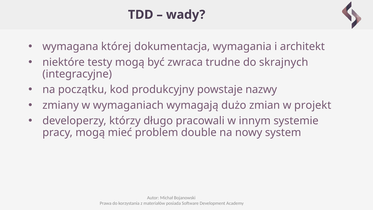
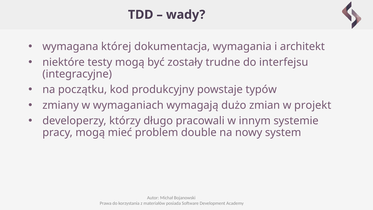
zwraca: zwraca -> zostały
skrajnych: skrajnych -> interfejsu
nazwy: nazwy -> typów
